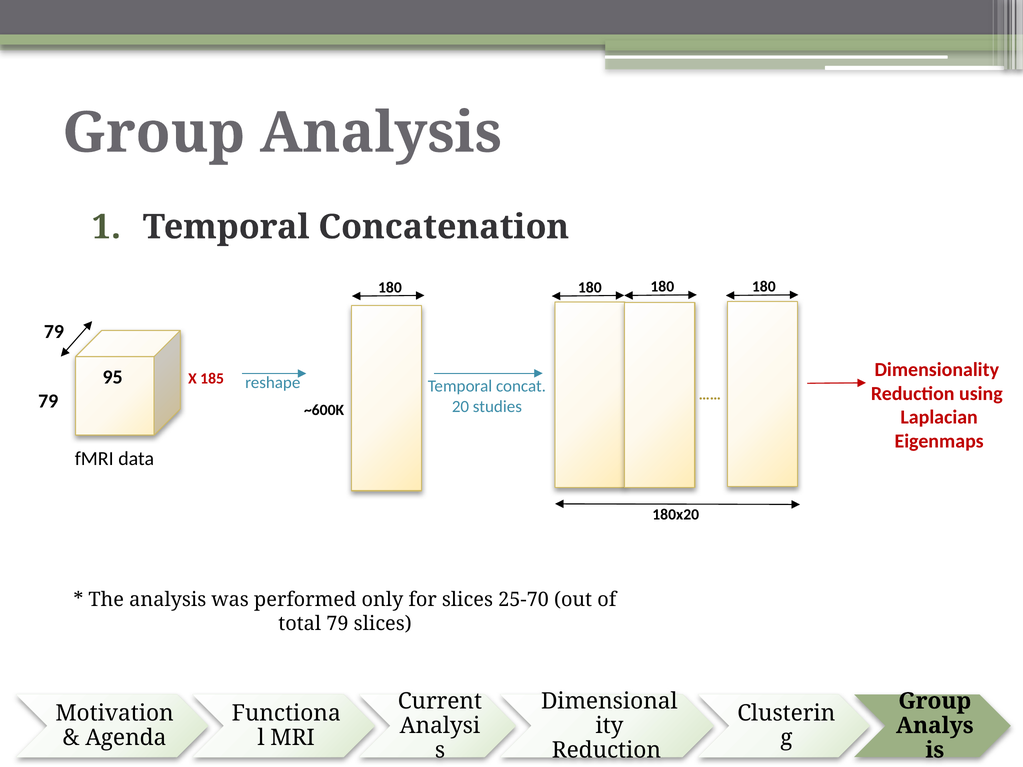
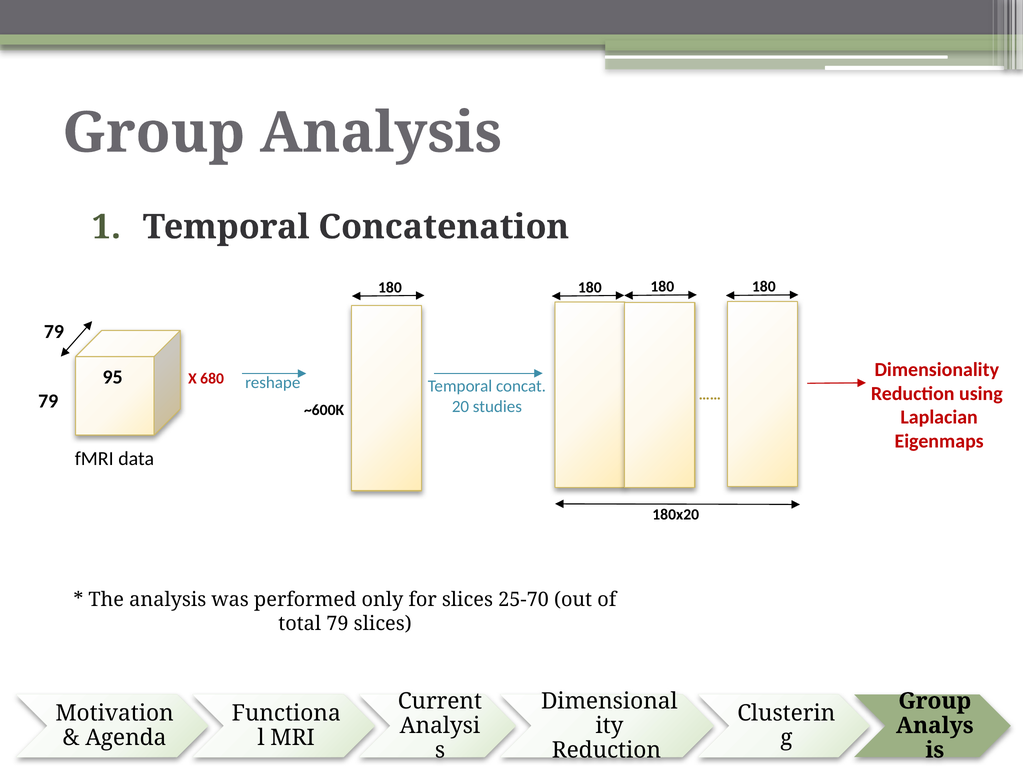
185: 185 -> 680
